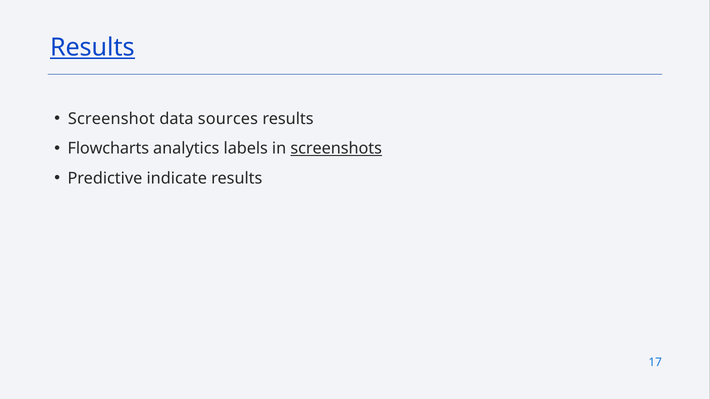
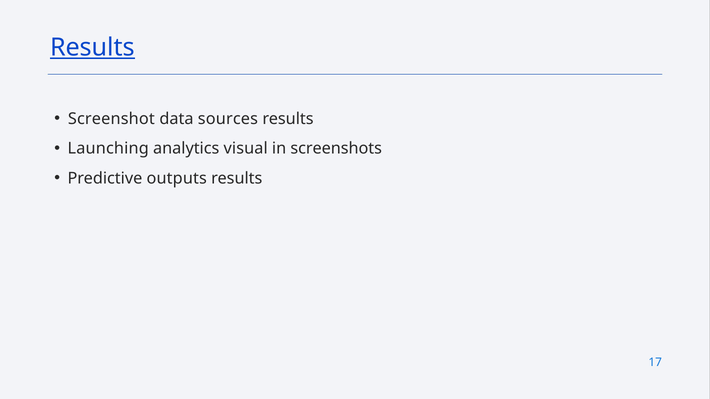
Flowcharts: Flowcharts -> Launching
labels: labels -> visual
screenshots underline: present -> none
indicate: indicate -> outputs
